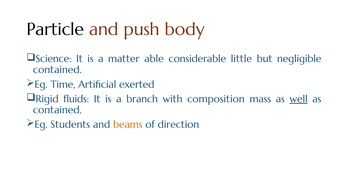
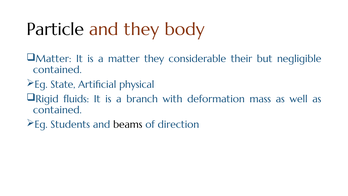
and push: push -> they
Science at (54, 59): Science -> Matter
matter able: able -> they
little: little -> their
Time: Time -> State
exerted: exerted -> physical
composition: composition -> deformation
well underline: present -> none
beams colour: orange -> black
